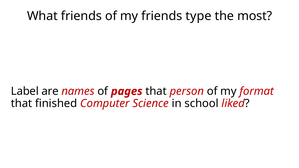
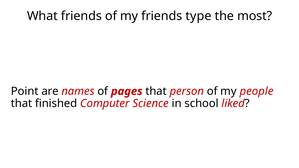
Label: Label -> Point
format: format -> people
